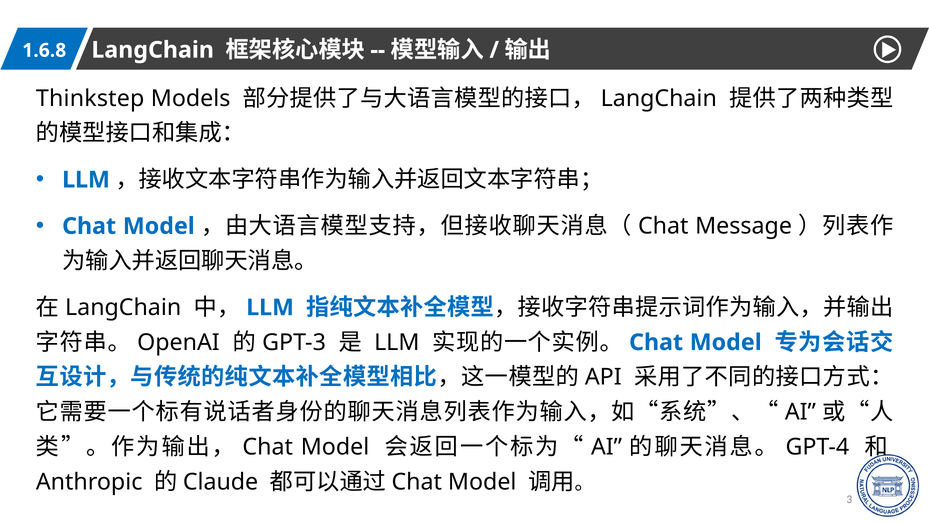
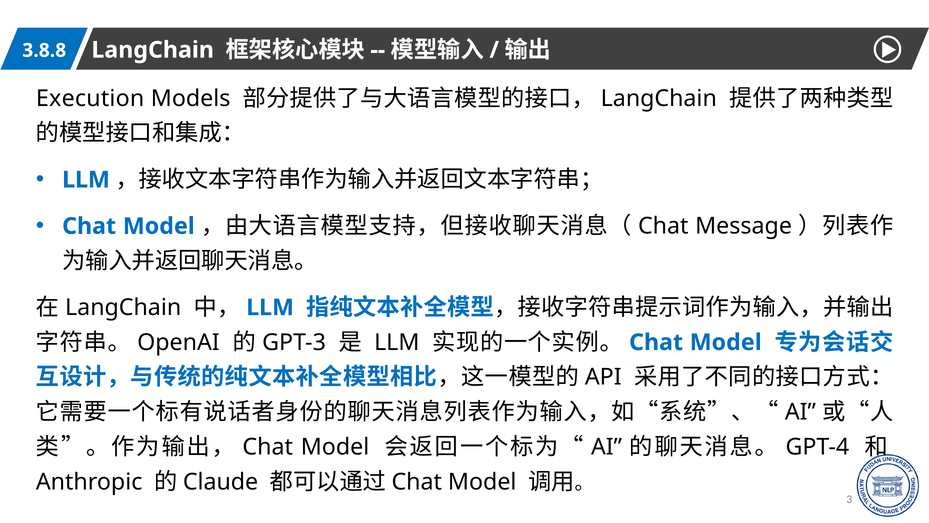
1.6.8: 1.6.8 -> 3.8.8
Thinkstep: Thinkstep -> Execution
